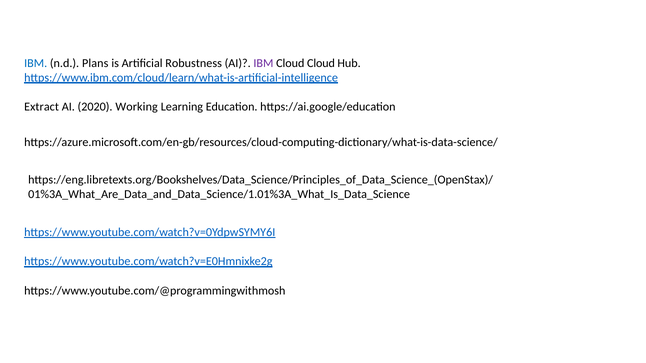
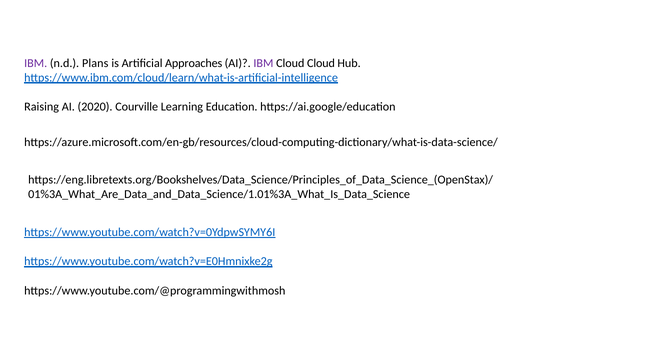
IBM at (36, 63) colour: blue -> purple
Robustness: Robustness -> Approaches
Extract: Extract -> Raising
Working: Working -> Courville
